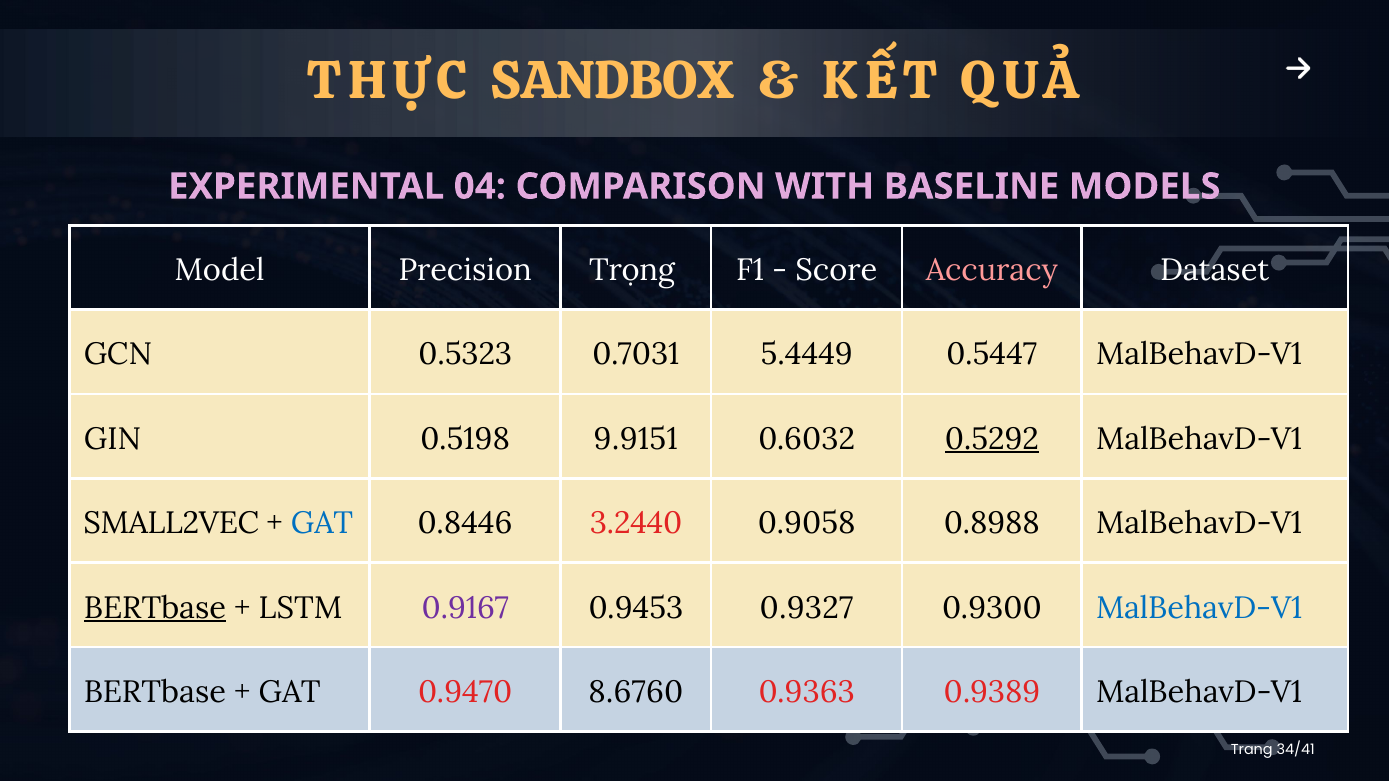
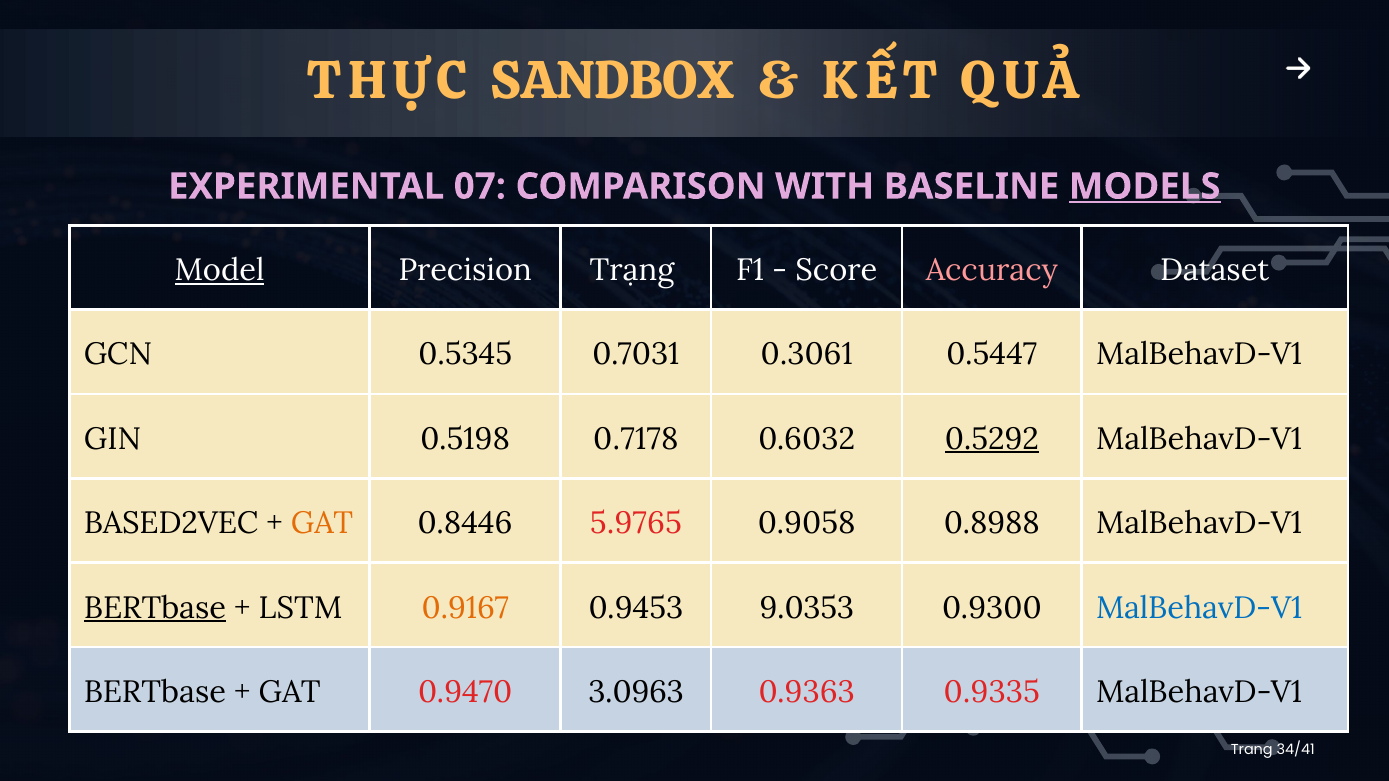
04: 04 -> 07
MODELS underline: none -> present
Model underline: none -> present
Trọng: Trọng -> Trạng
0.5323: 0.5323 -> 0.5345
5.4449: 5.4449 -> 0.3061
9.9151: 9.9151 -> 0.7178
SMALL2VEC: SMALL2VEC -> BASED2VEC
GAT at (322, 524) colour: blue -> orange
3.2440: 3.2440 -> 5.9765
0.9167 colour: purple -> orange
0.9327: 0.9327 -> 9.0353
8.6760: 8.6760 -> 3.0963
0.9389: 0.9389 -> 0.9335
